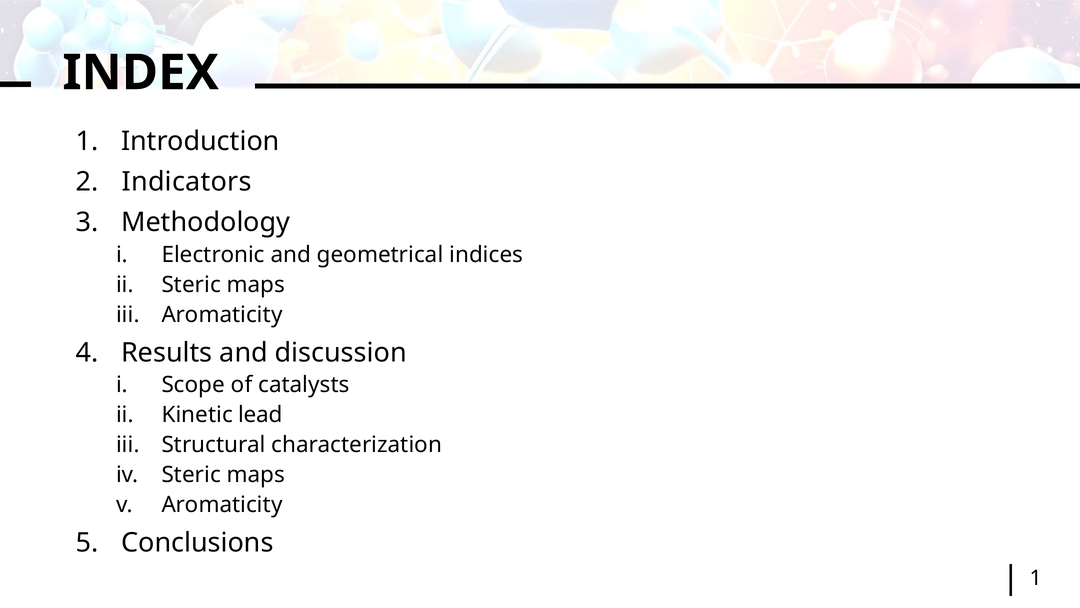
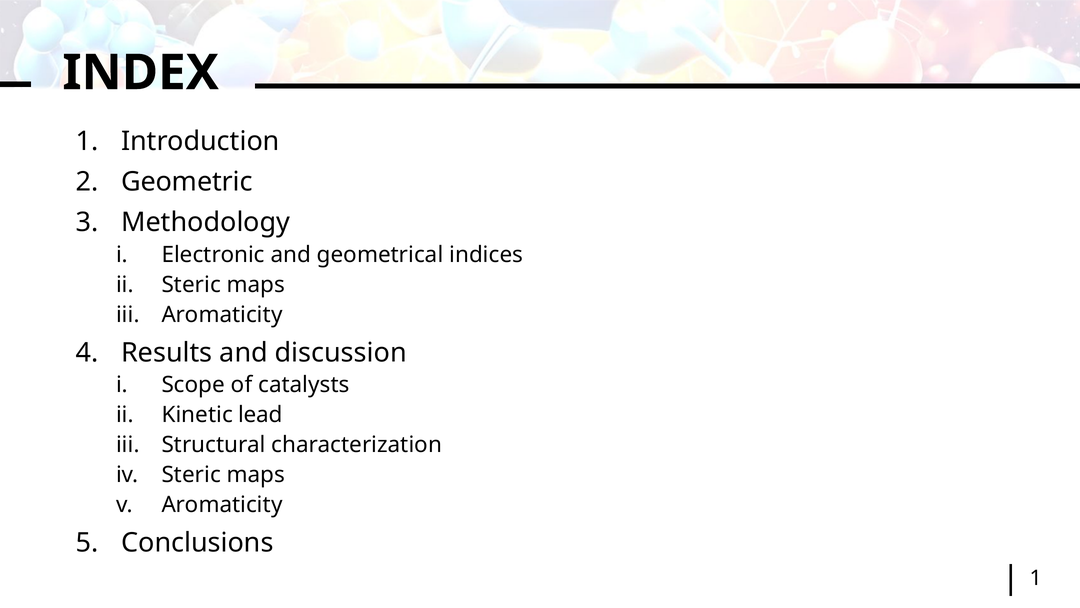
Indicators: Indicators -> Geometric
